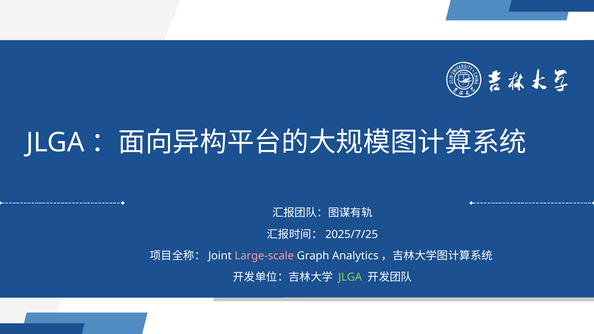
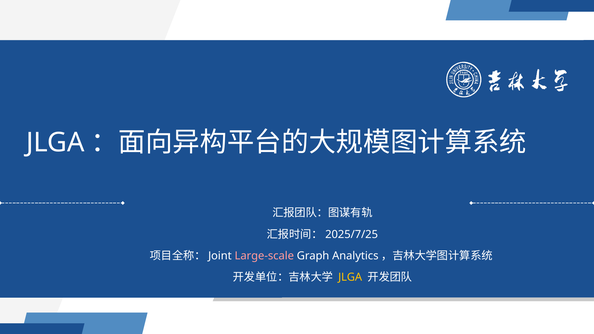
JLGA at (350, 277) colour: light green -> yellow
